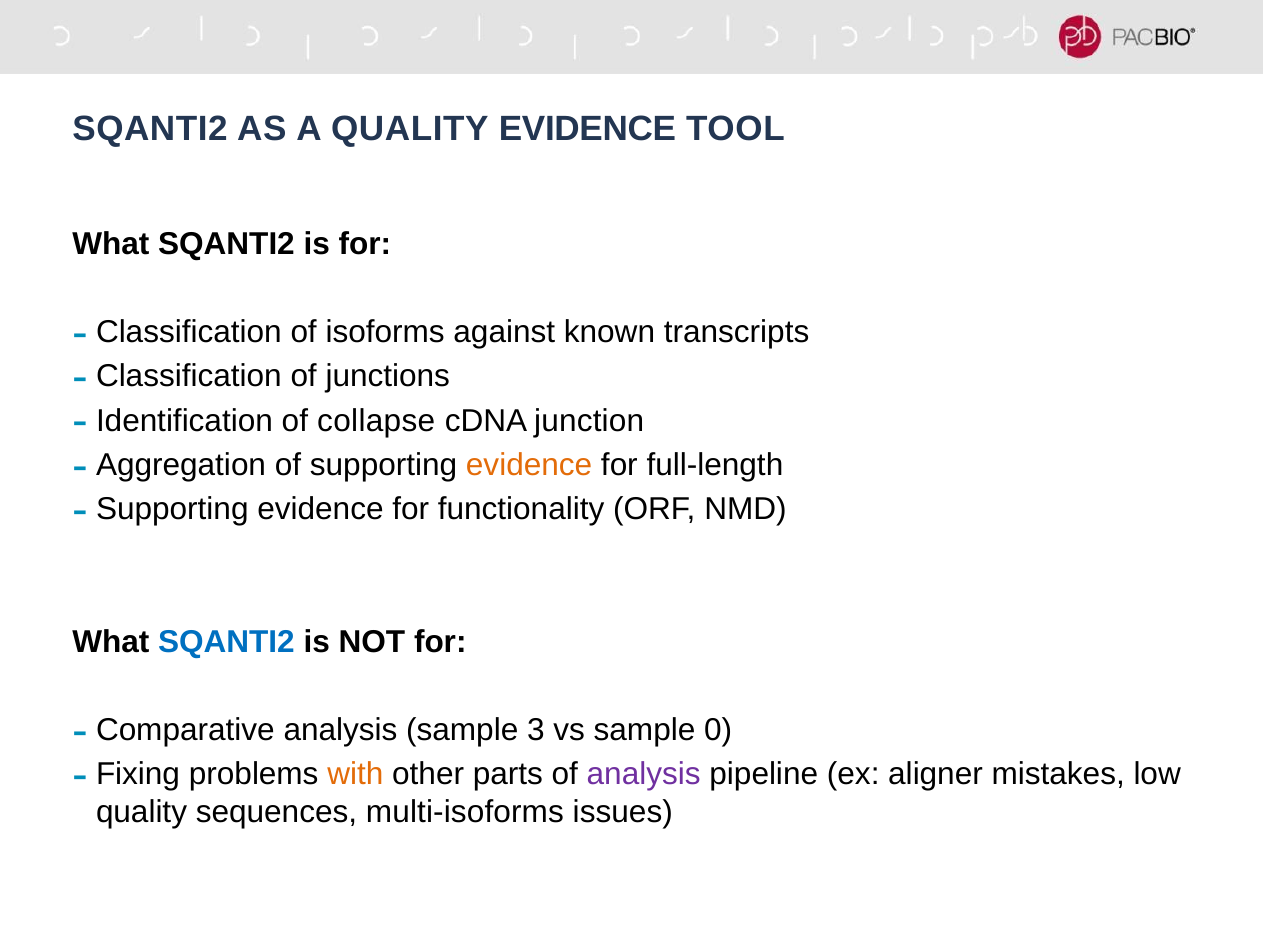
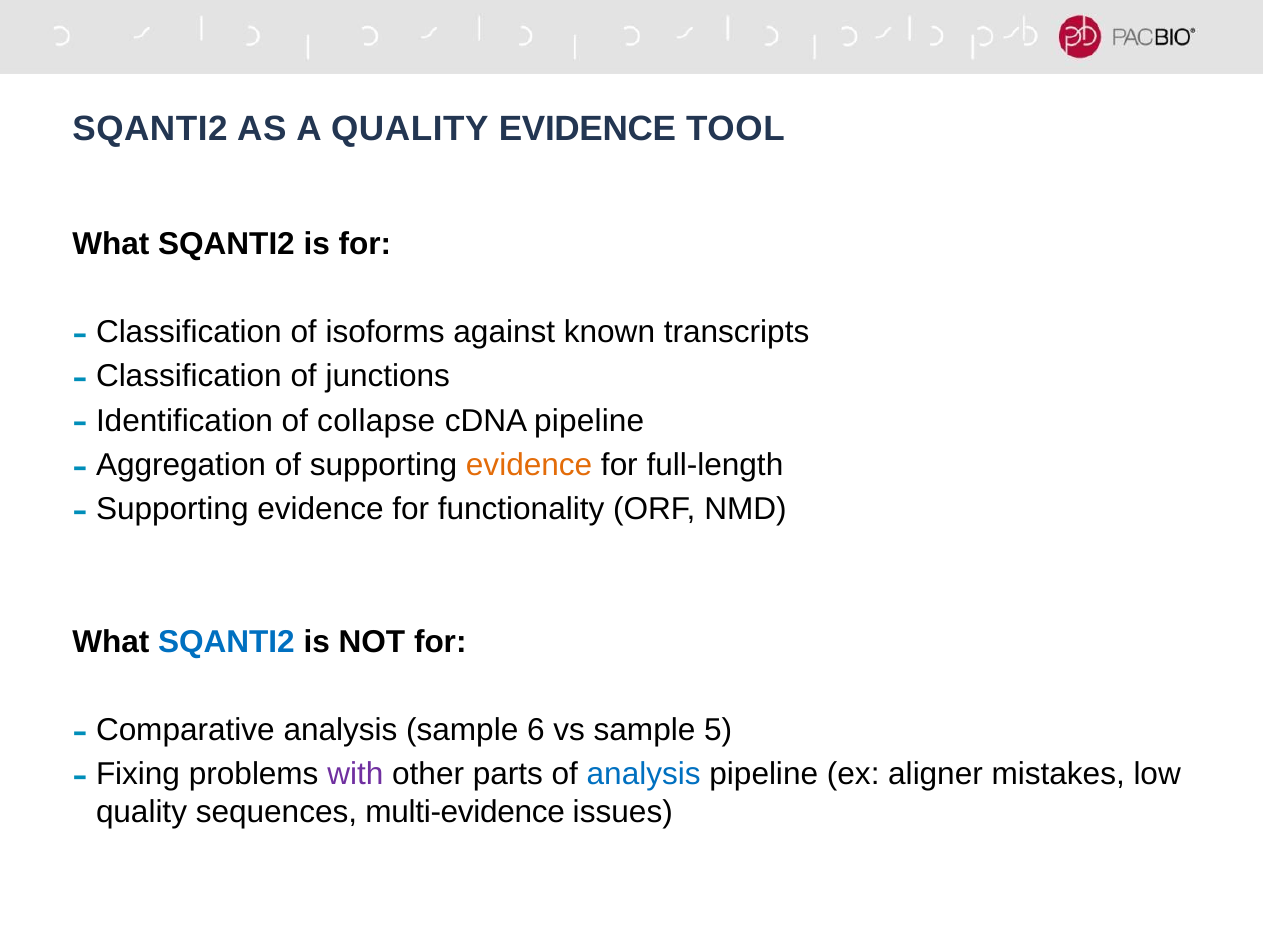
cDNA junction: junction -> pipeline
3: 3 -> 6
0: 0 -> 5
with colour: orange -> purple
analysis at (644, 774) colour: purple -> blue
multi-isoforms: multi-isoforms -> multi-evidence
